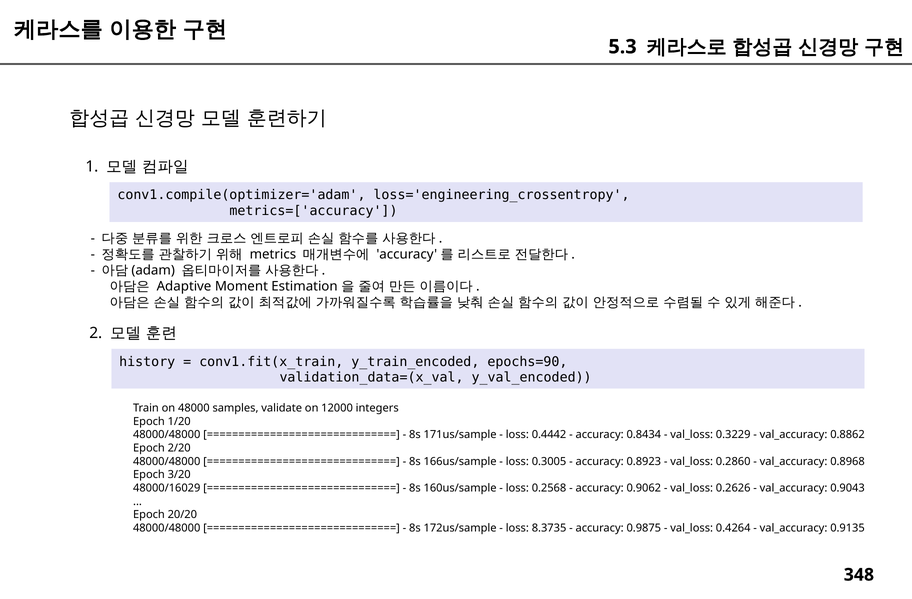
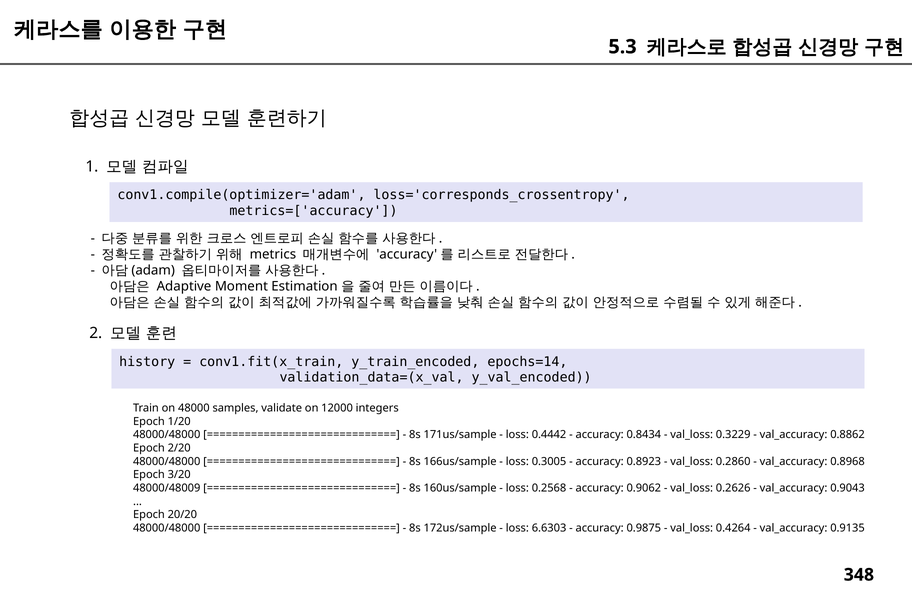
loss='engineering_crossentropy: loss='engineering_crossentropy -> loss='corresponds_crossentropy
epochs=90: epochs=90 -> epochs=14
48000/16029: 48000/16029 -> 48000/48009
8.3735: 8.3735 -> 6.6303
